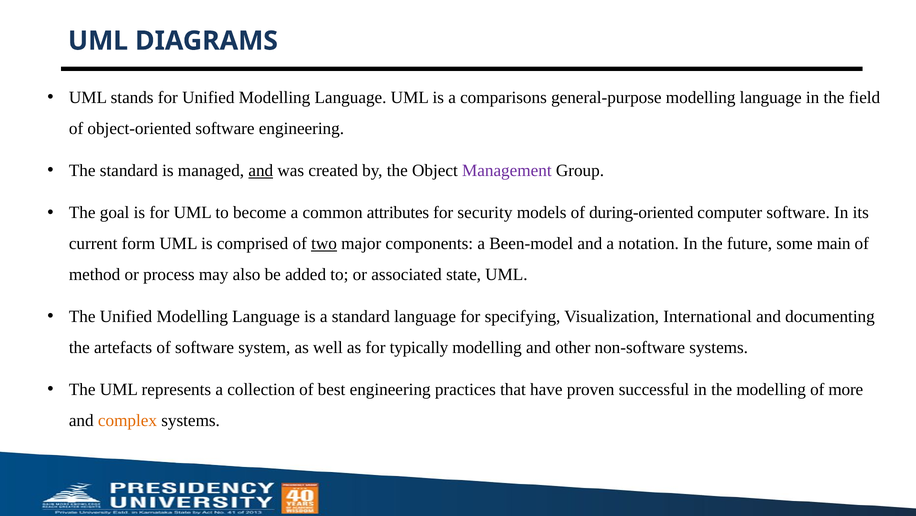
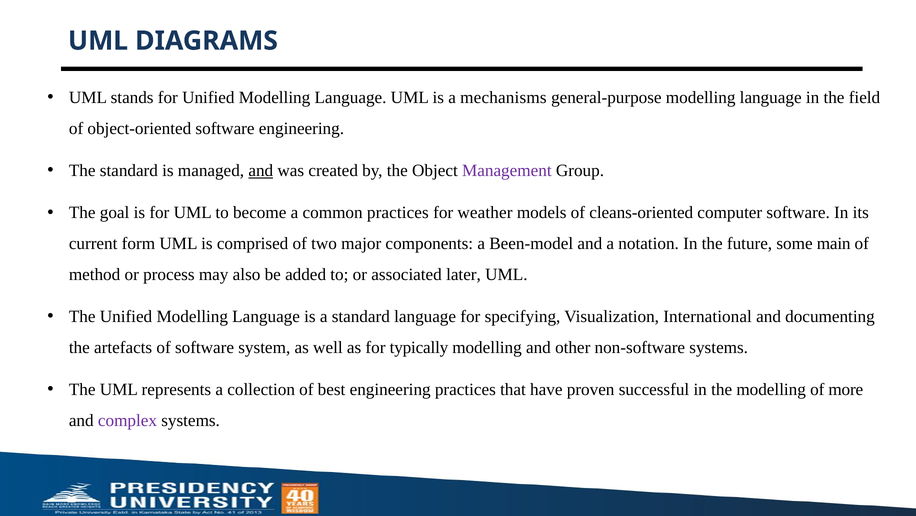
comparisons: comparisons -> mechanisms
common attributes: attributes -> practices
security: security -> weather
during-oriented: during-oriented -> cleans-oriented
two underline: present -> none
state: state -> later
complex colour: orange -> purple
